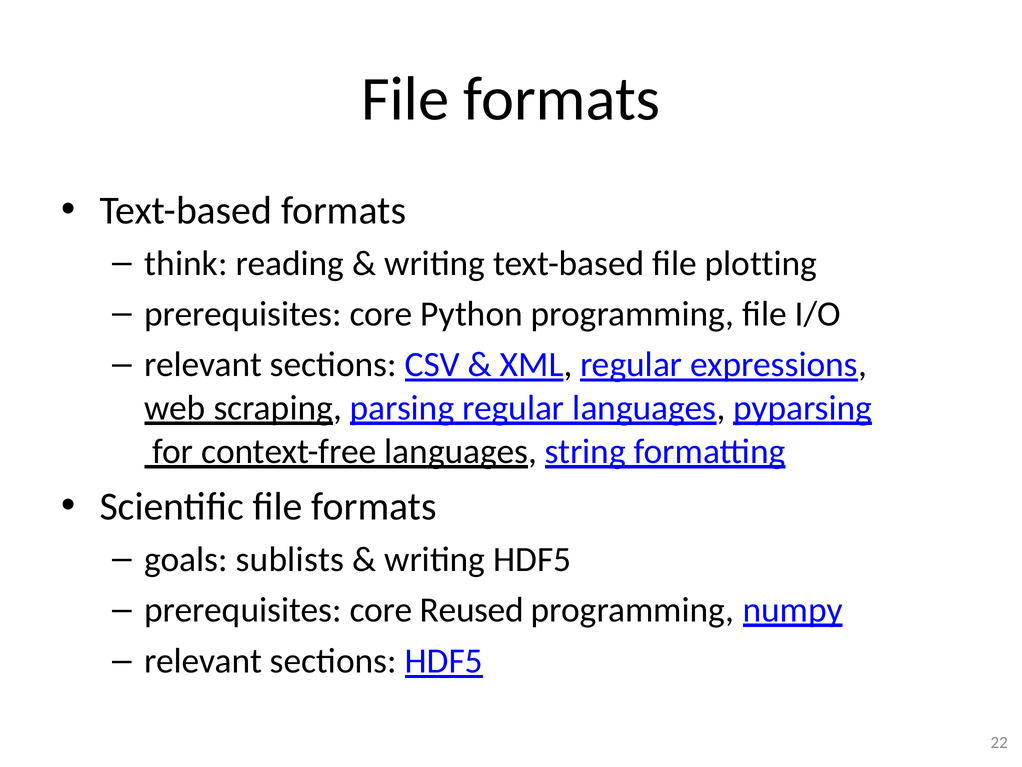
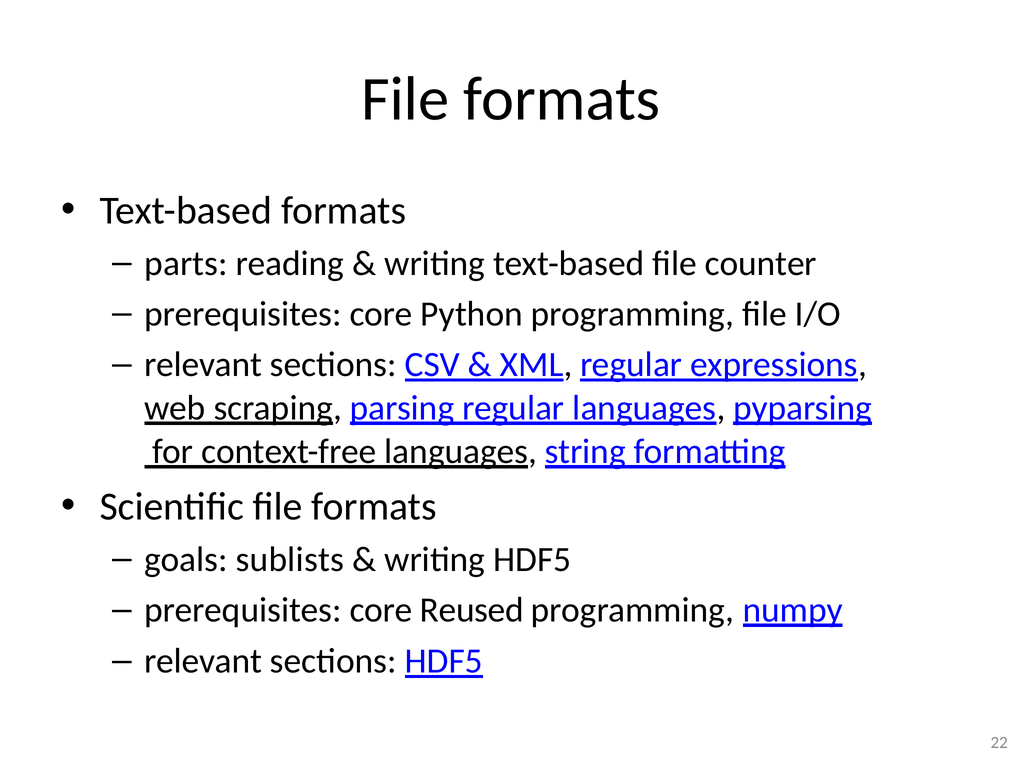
think: think -> parts
plotting: plotting -> counter
